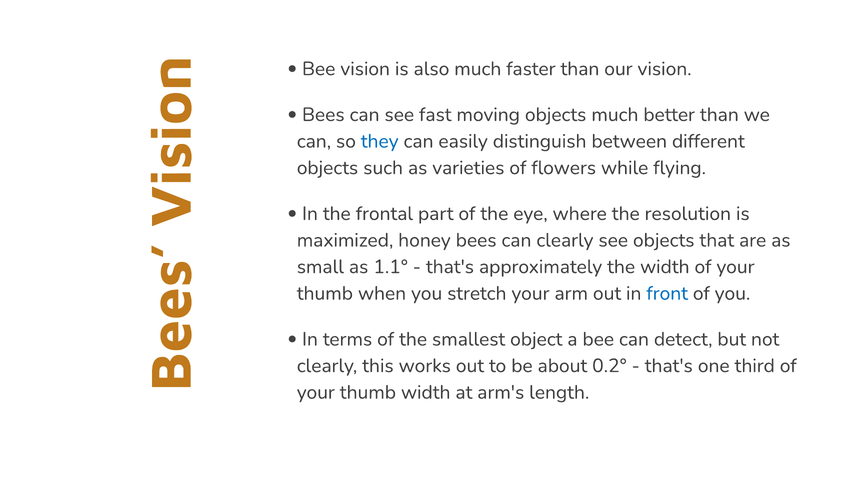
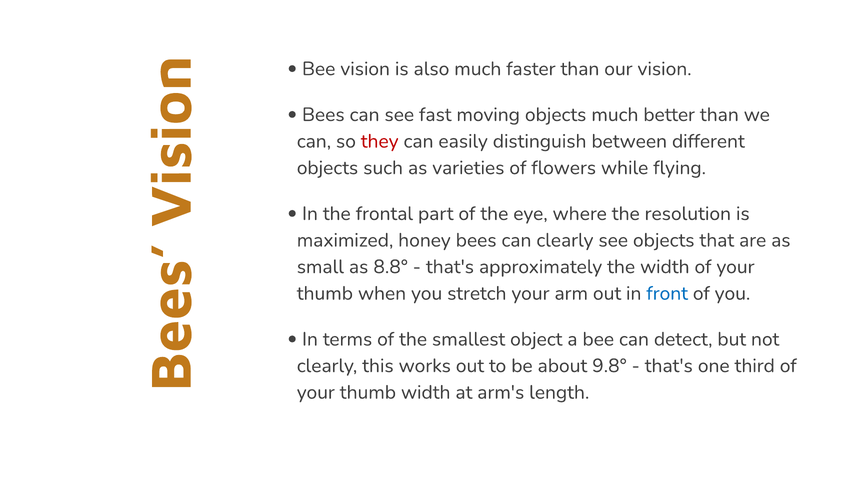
they colour: blue -> red
1.1°: 1.1° -> 8.8°
0.2°: 0.2° -> 9.8°
